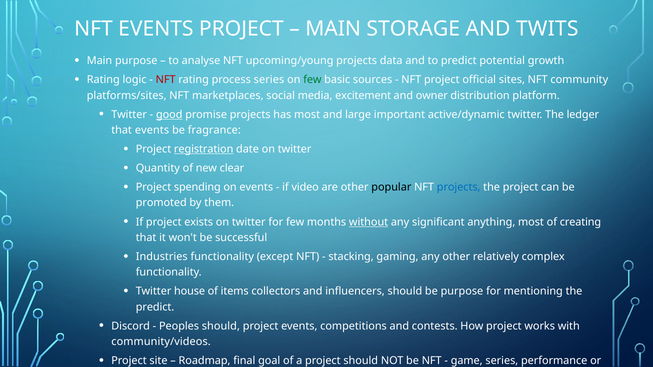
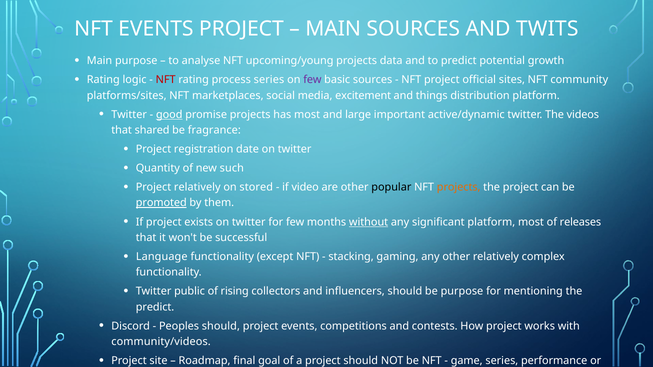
MAIN STORAGE: STORAGE -> SOURCES
few at (312, 80) colour: green -> purple
owner: owner -> things
ledger: ledger -> videos
that events: events -> shared
registration underline: present -> none
clear: clear -> such
Project spending: spending -> relatively
on events: events -> stored
projects at (459, 187) colour: blue -> orange
promoted underline: none -> present
significant anything: anything -> platform
creating: creating -> releases
Industries: Industries -> Language
house: house -> public
items: items -> rising
